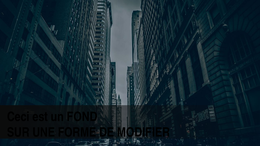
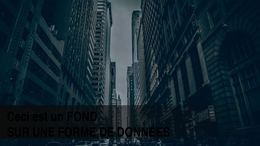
MODIFIER: MODIFIER -> DONNÉES
